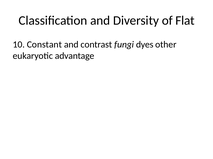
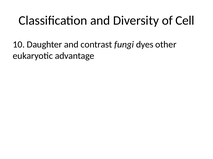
Flat: Flat -> Cell
Constant: Constant -> Daughter
